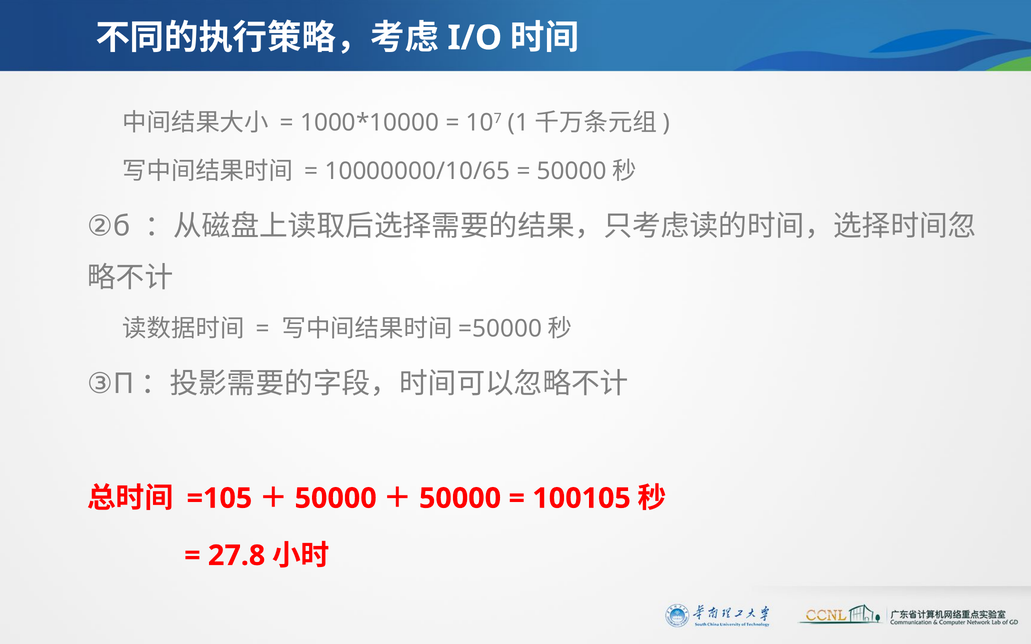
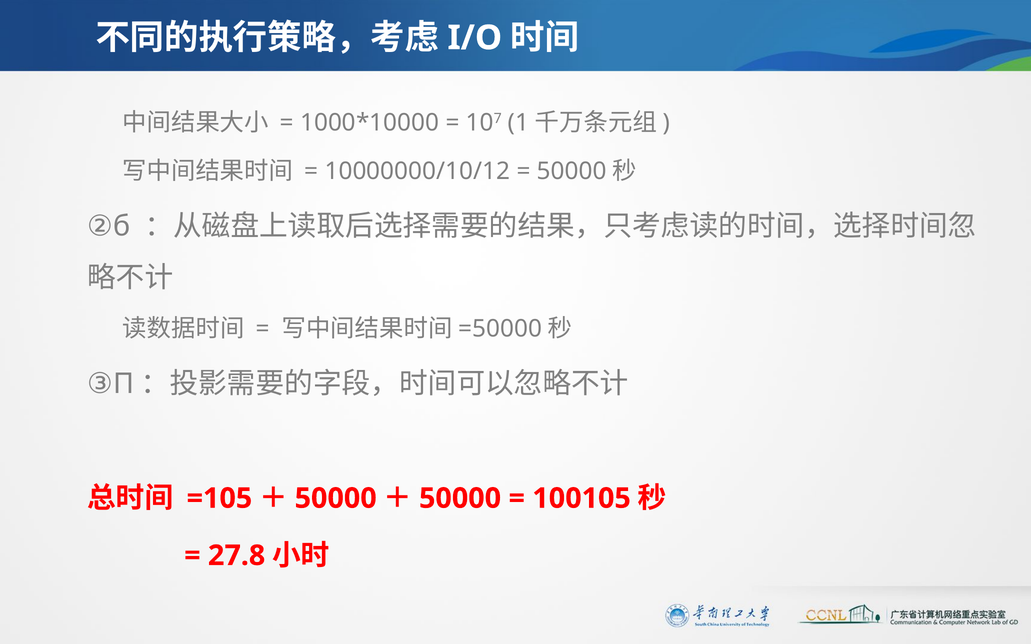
10000000/10/65: 10000000/10/65 -> 10000000/10/12
